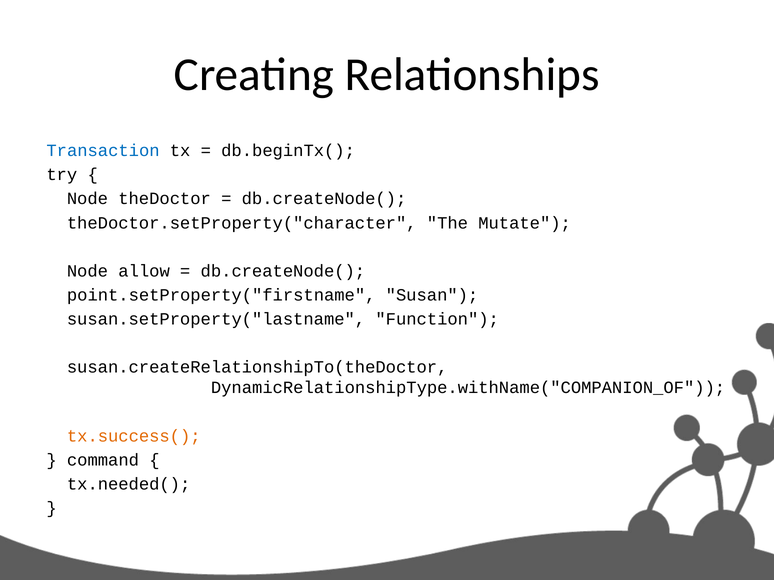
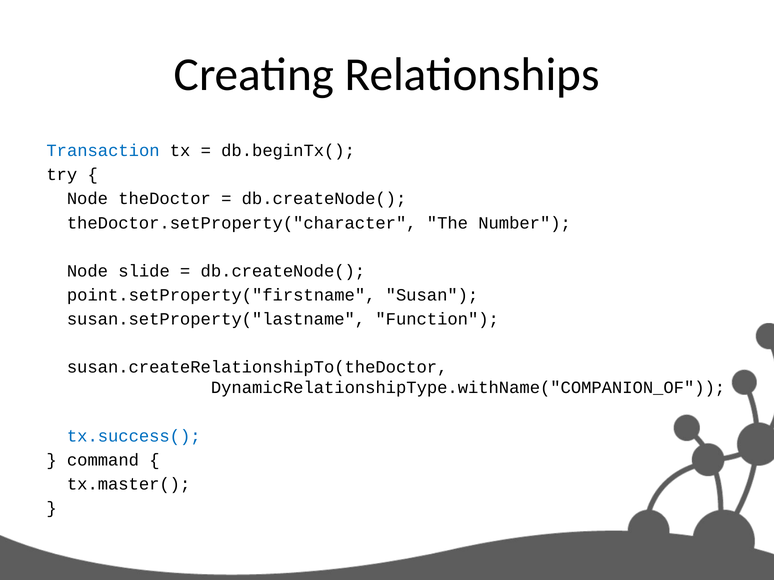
Mutate: Mutate -> Number
allow: allow -> slide
tx.success( colour: orange -> blue
tx.needed(: tx.needed( -> tx.master(
